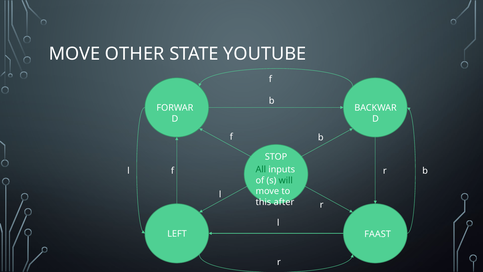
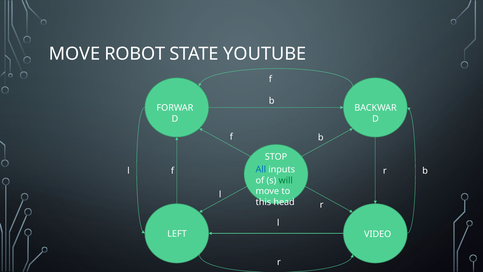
OTHER: OTHER -> ROBOT
All colour: green -> blue
after: after -> head
FAAST: FAAST -> VIDEO
